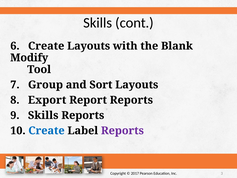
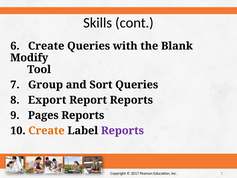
Create Layouts: Layouts -> Queries
Sort Layouts: Layouts -> Queries
Skills at (43, 115): Skills -> Pages
Create at (46, 130) colour: blue -> orange
